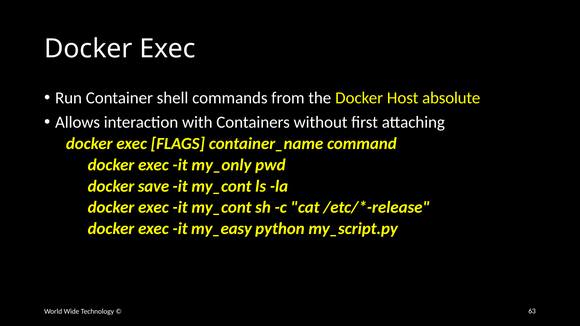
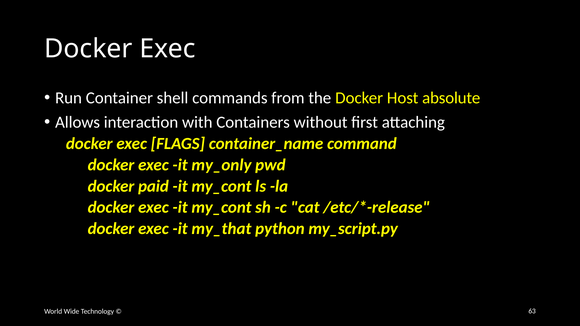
save: save -> paid
my_easy: my_easy -> my_that
